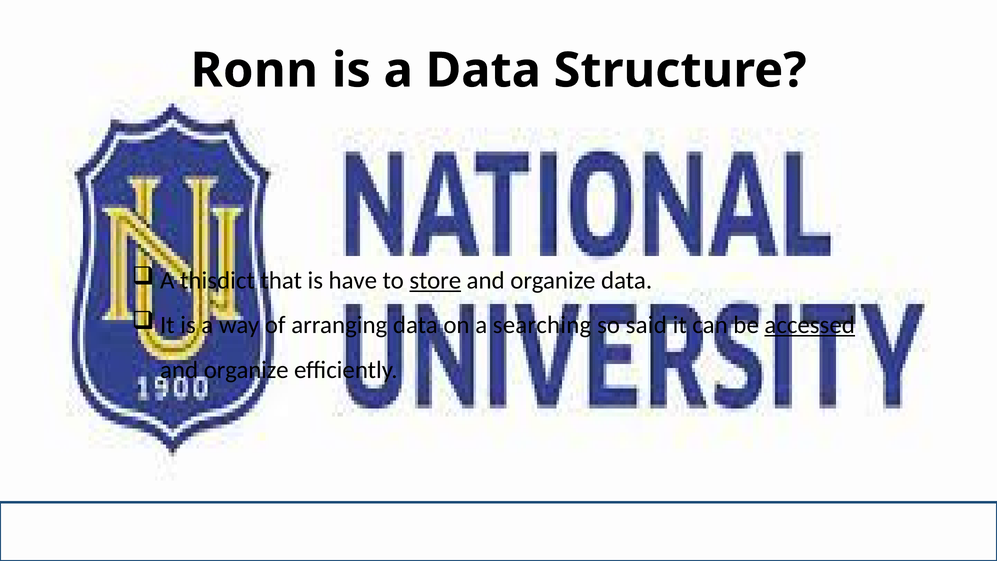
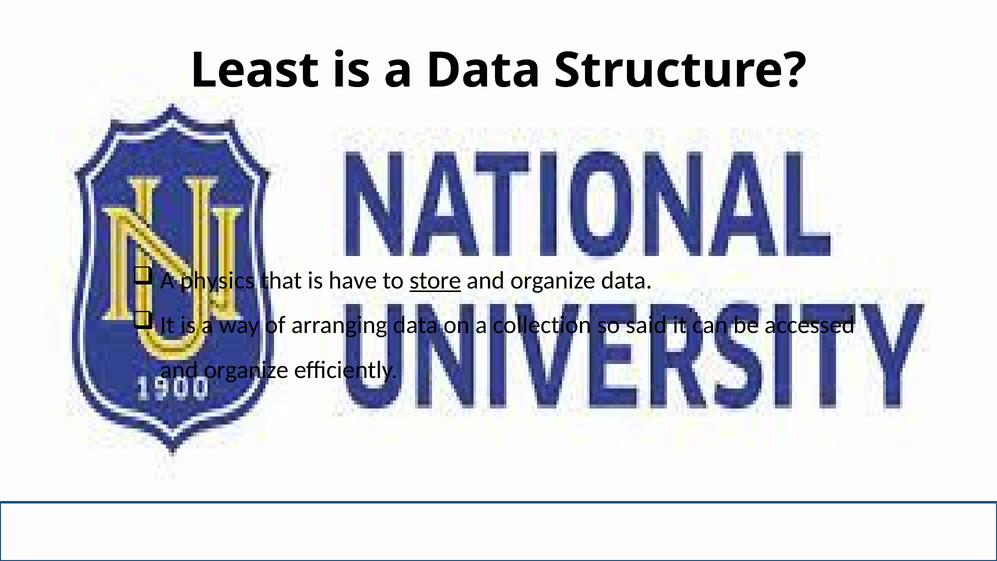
Ronn: Ronn -> Least
thisdict: thisdict -> physics
searching: searching -> collection
accessed underline: present -> none
